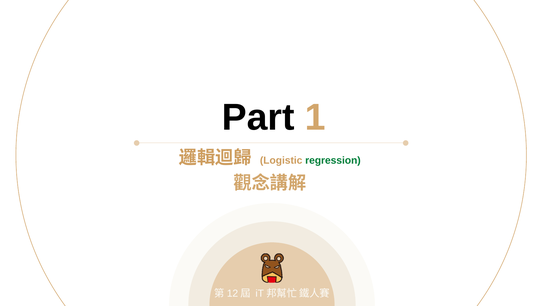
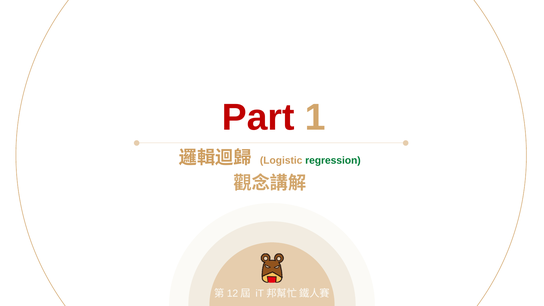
Part colour: black -> red
